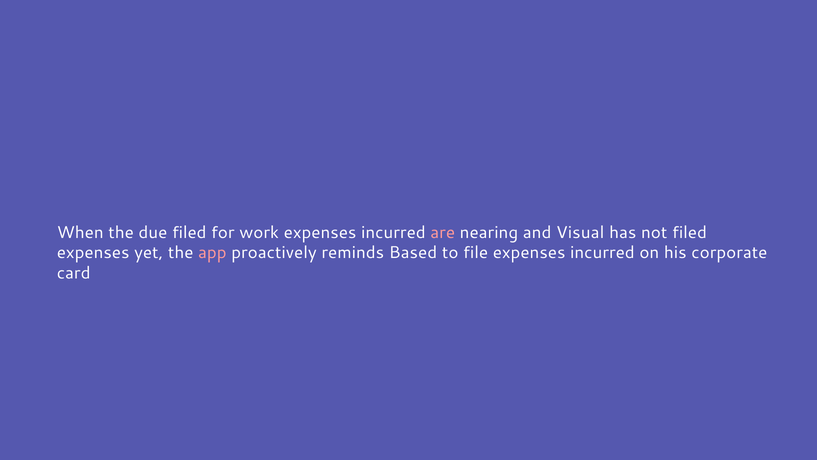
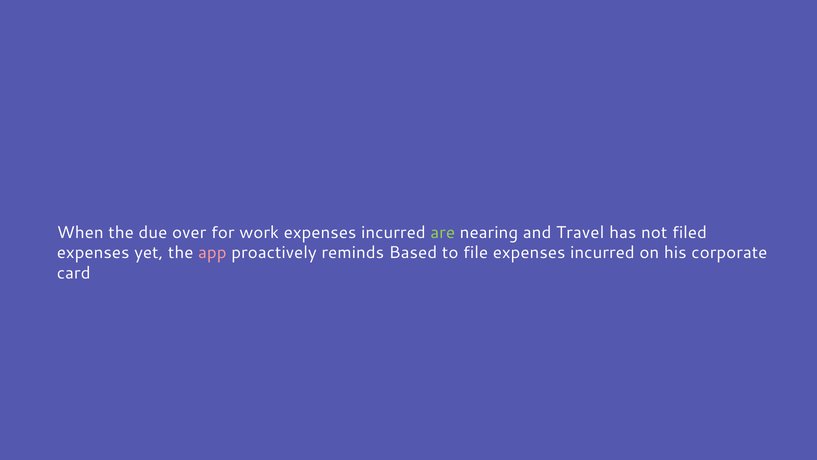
due filed: filed -> over
are colour: pink -> light green
Visual: Visual -> Travel
